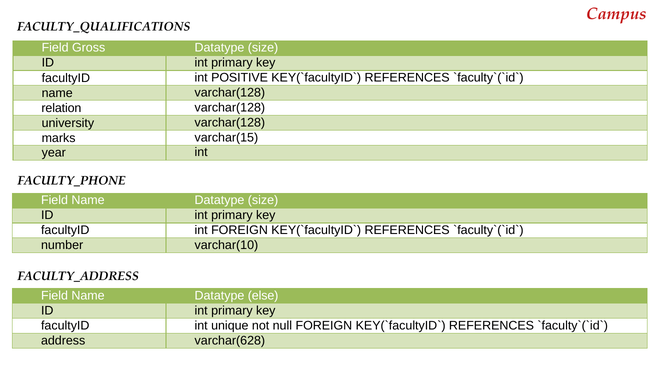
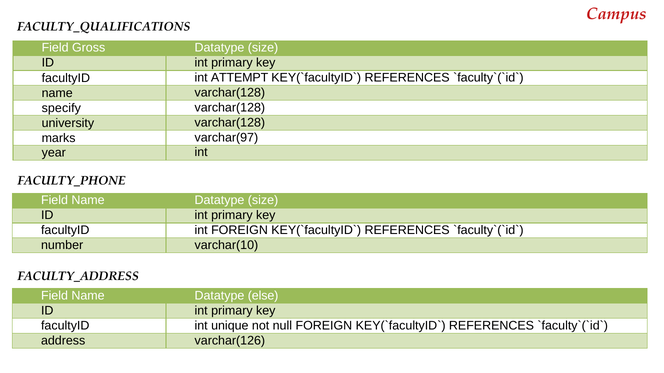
POSITIVE: POSITIVE -> ATTEMPT
relation: relation -> specify
varchar(15: varchar(15 -> varchar(97
varchar(628: varchar(628 -> varchar(126
